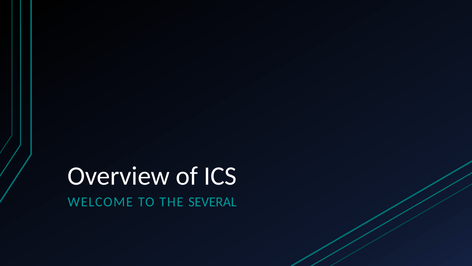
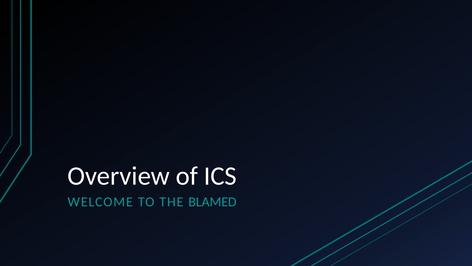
SEVERAL: SEVERAL -> BLAMED
